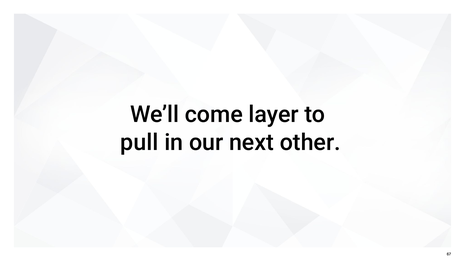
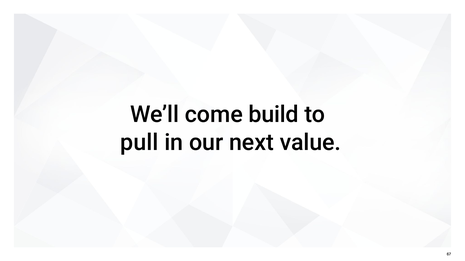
layer: layer -> build
other: other -> value
